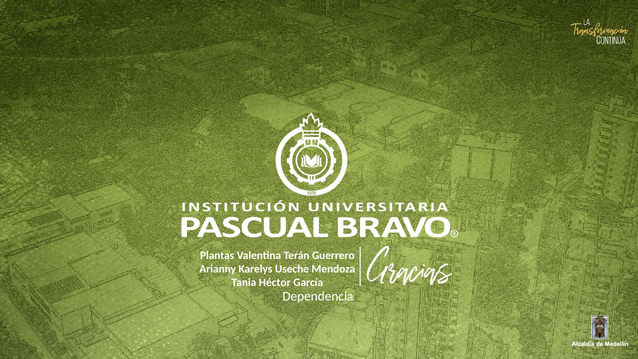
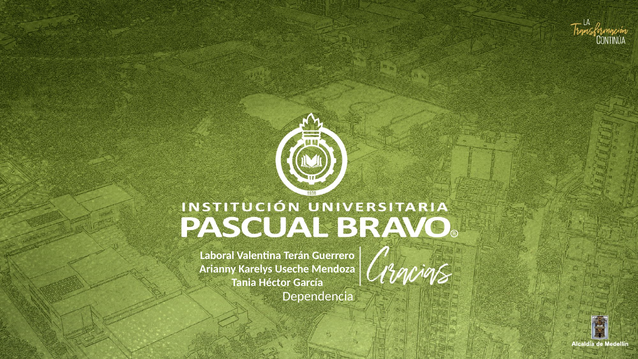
Plantas: Plantas -> Laboral
